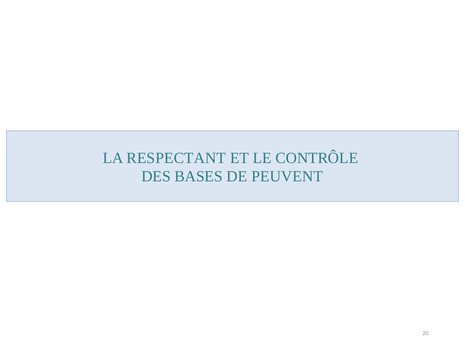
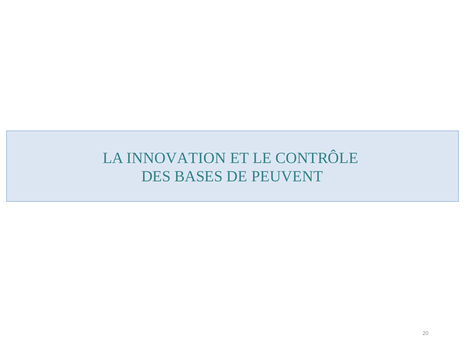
RESPECTANT: RESPECTANT -> INNOVATION
